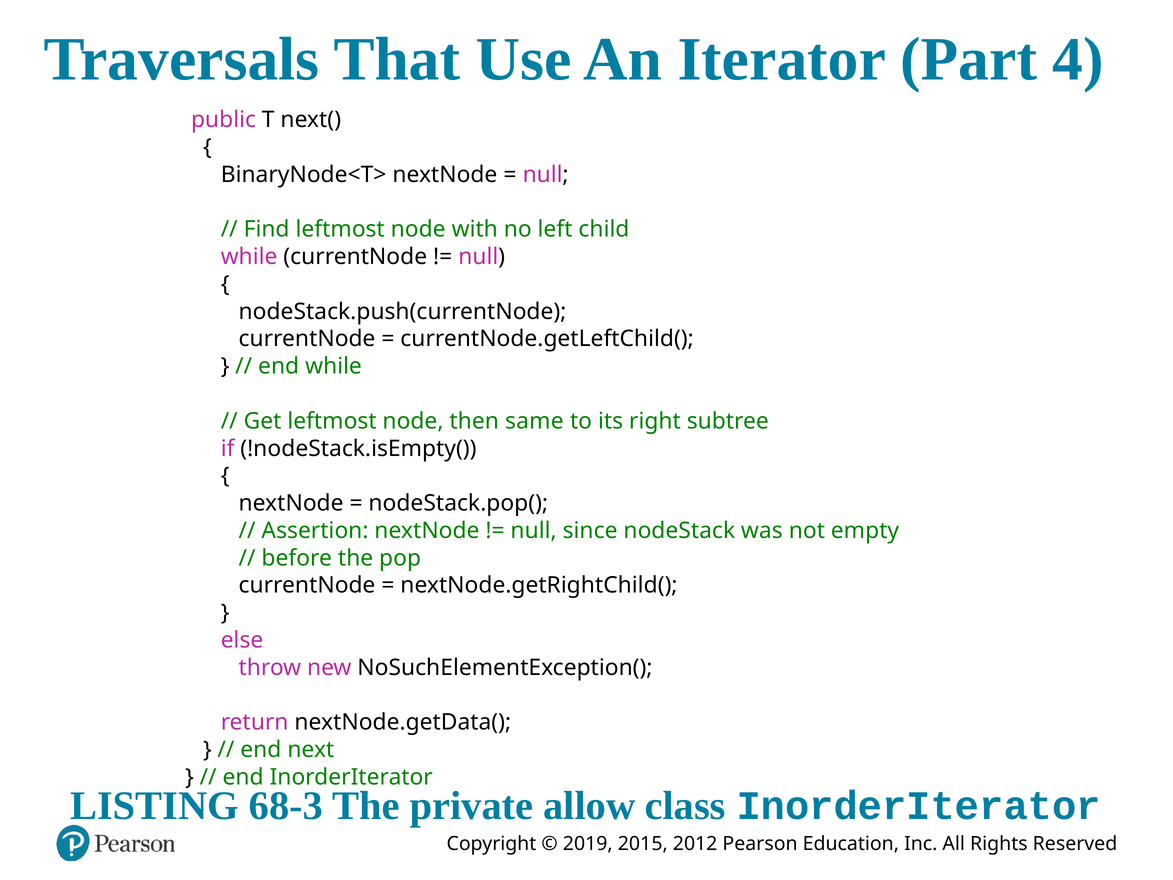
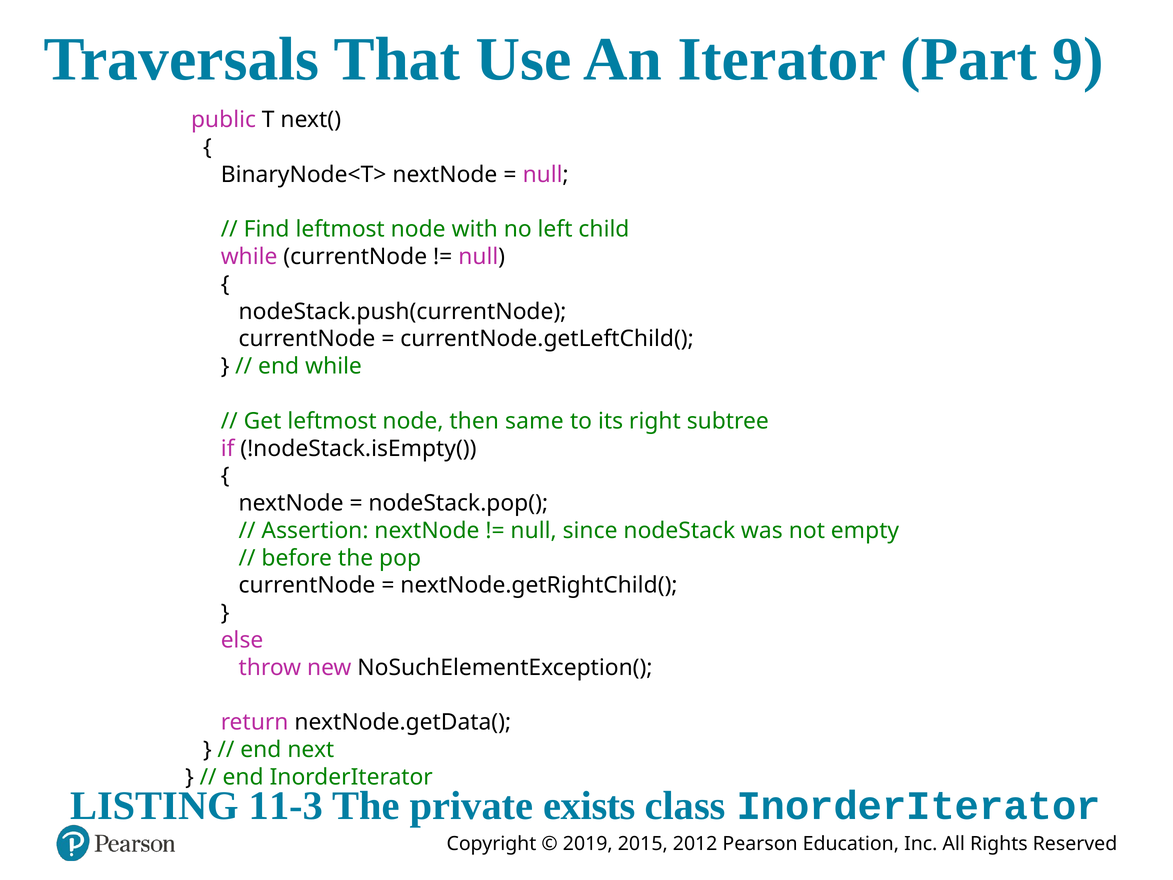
4: 4 -> 9
68-3: 68-3 -> 11-3
allow: allow -> exists
